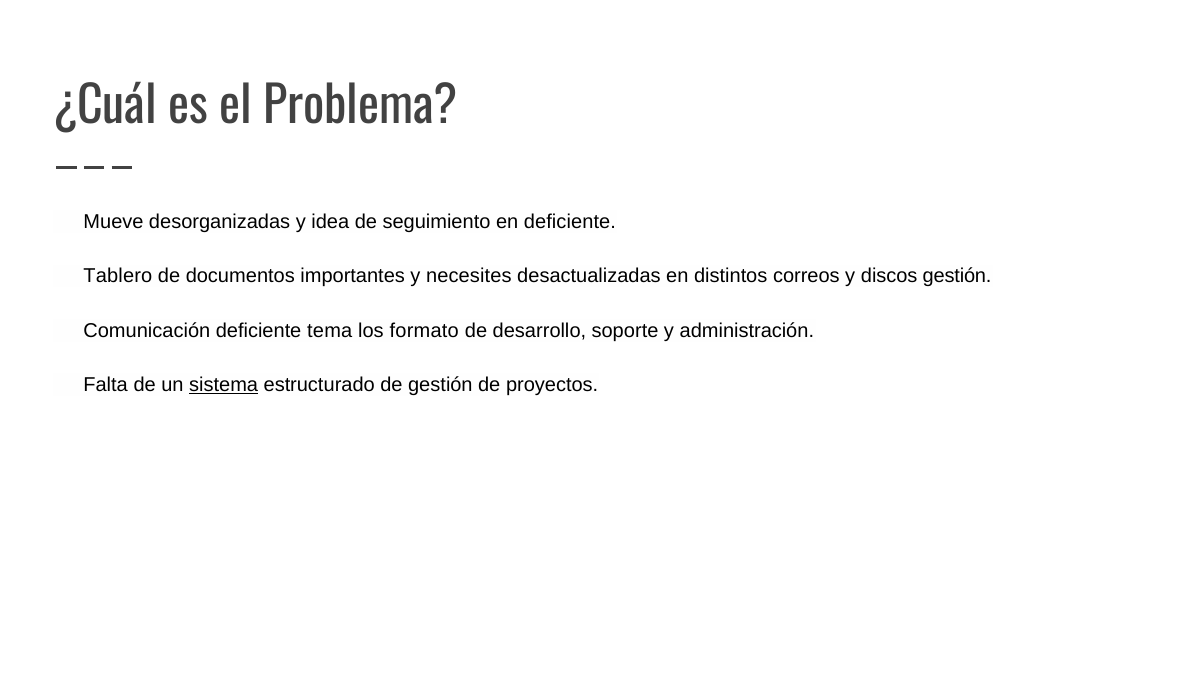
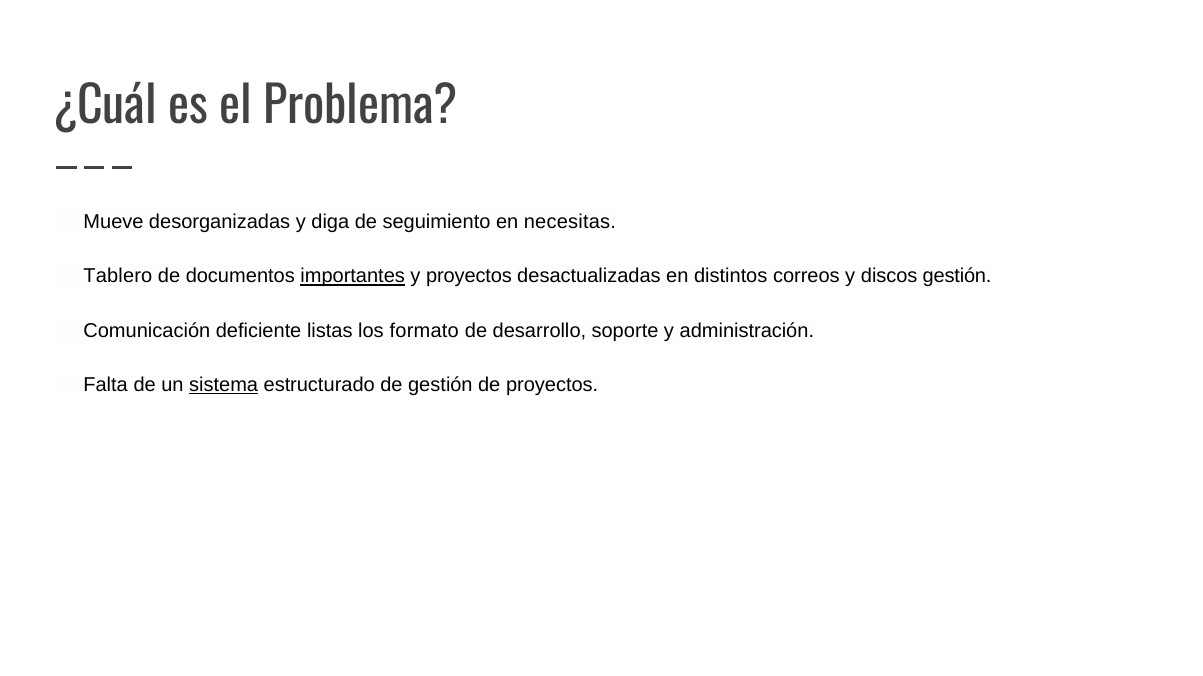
idea: idea -> diga
en deficiente: deficiente -> necesitas
importantes underline: none -> present
y necesites: necesites -> proyectos
tema: tema -> listas
